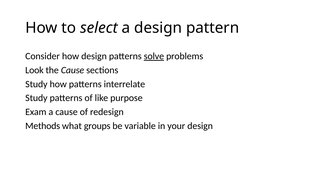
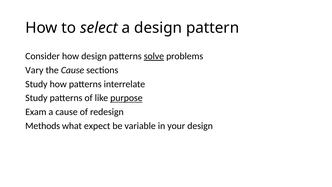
Look: Look -> Vary
purpose underline: none -> present
groups: groups -> expect
